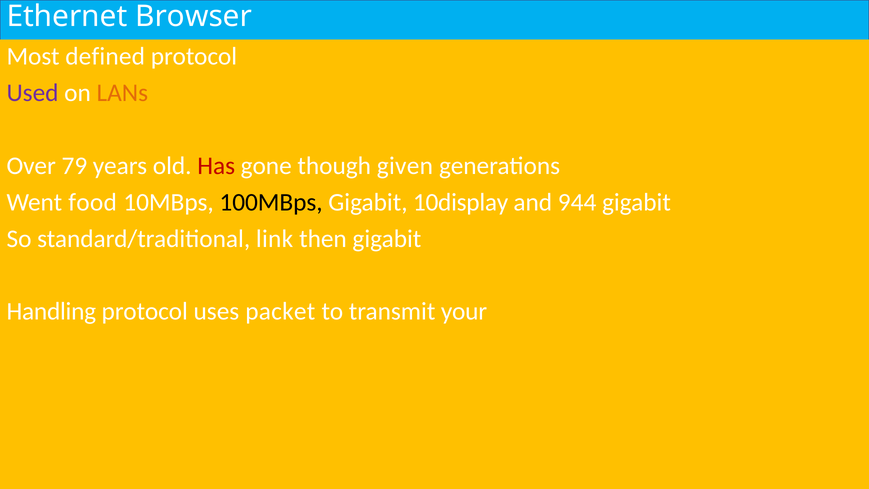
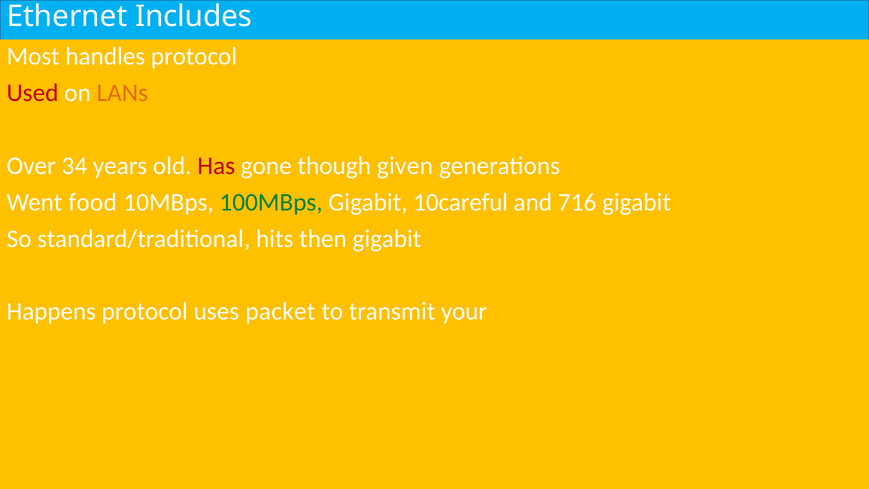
Browser: Browser -> Includes
defined: defined -> handles
Used colour: purple -> red
79: 79 -> 34
100MBps colour: black -> green
10display: 10display -> 10careful
944: 944 -> 716
link: link -> hits
Handling: Handling -> Happens
